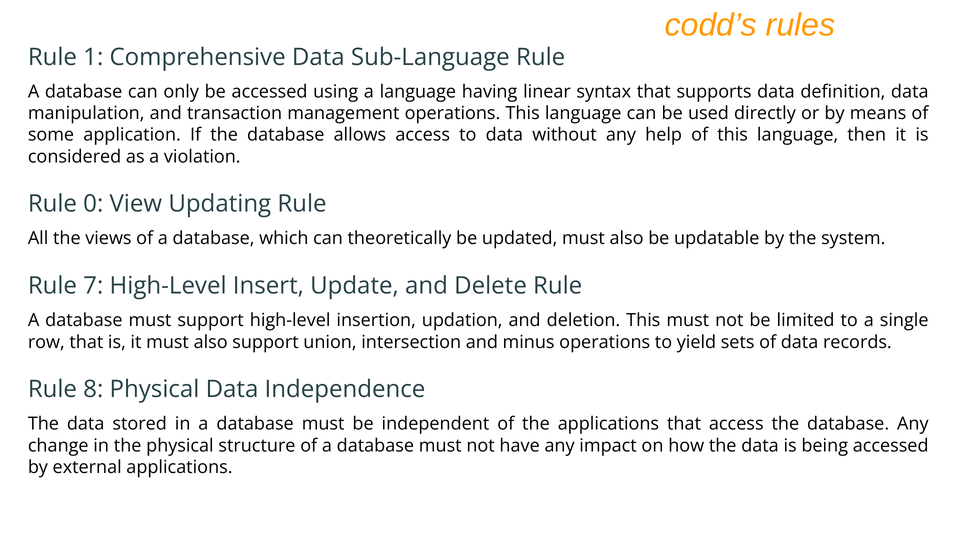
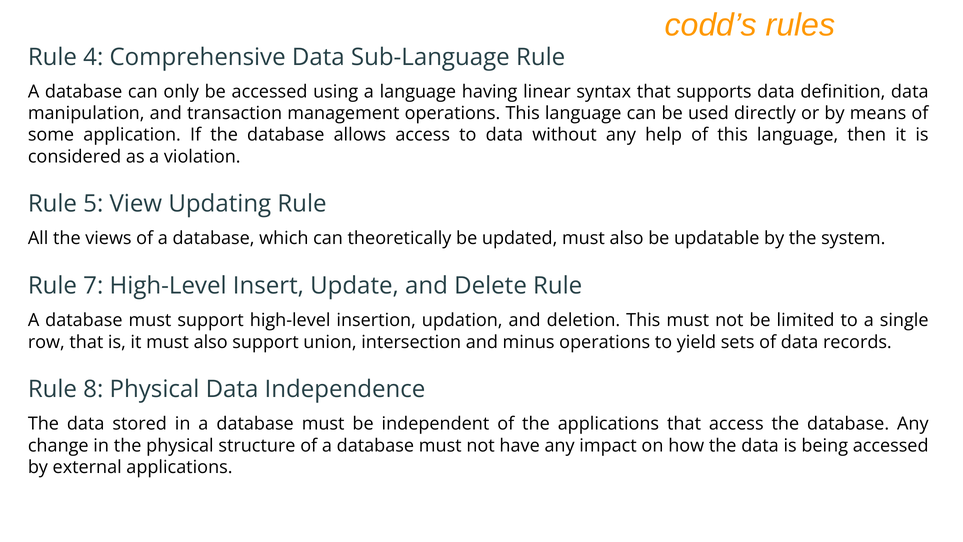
1: 1 -> 4
0: 0 -> 5
